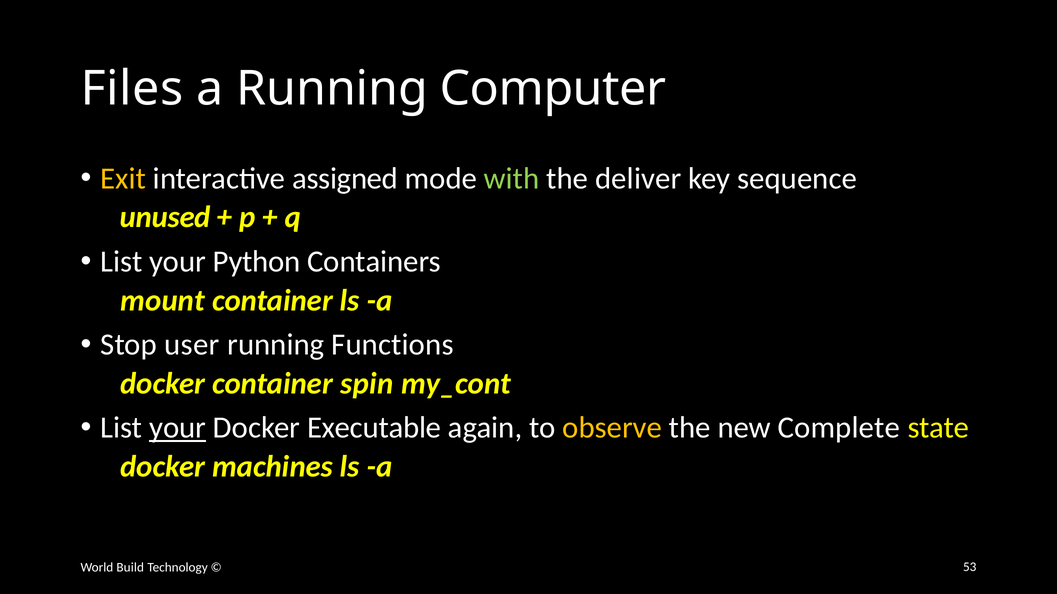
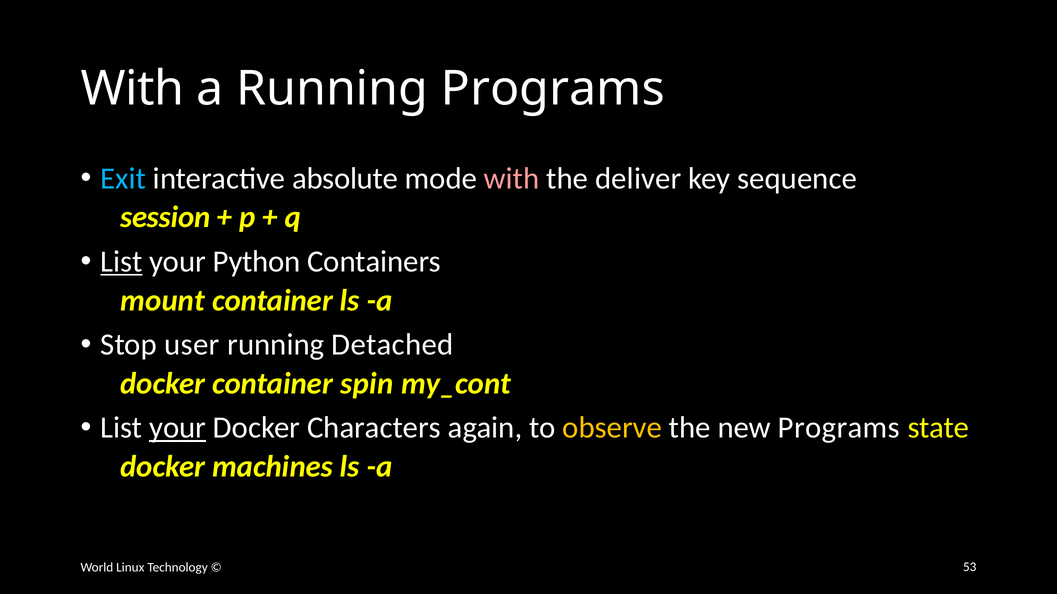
Files at (132, 89): Files -> With
Running Computer: Computer -> Programs
Exit colour: yellow -> light blue
assigned: assigned -> absolute
with at (512, 179) colour: light green -> pink
unused: unused -> session
List at (121, 262) underline: none -> present
Functions: Functions -> Detached
Executable: Executable -> Characters
new Complete: Complete -> Programs
Build: Build -> Linux
